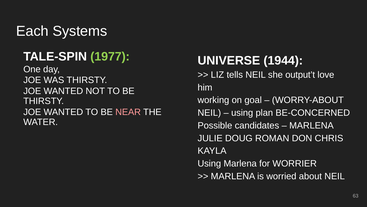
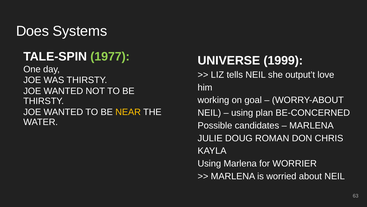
Each: Each -> Does
1944: 1944 -> 1999
NEAR colour: pink -> yellow
